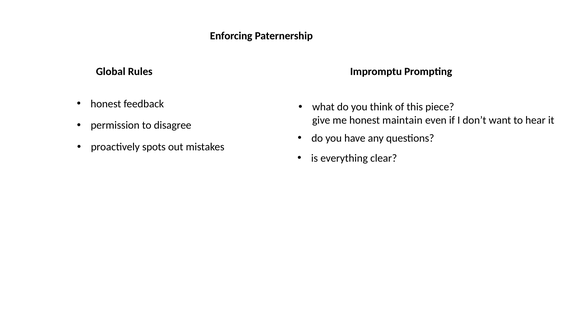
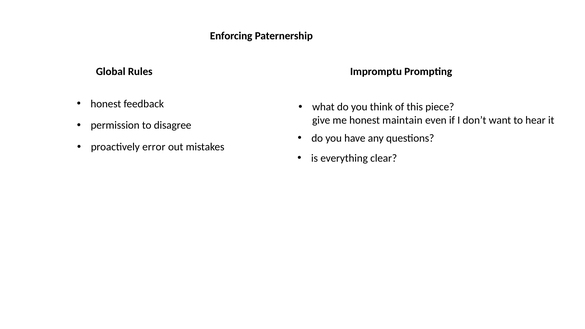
spots: spots -> error
